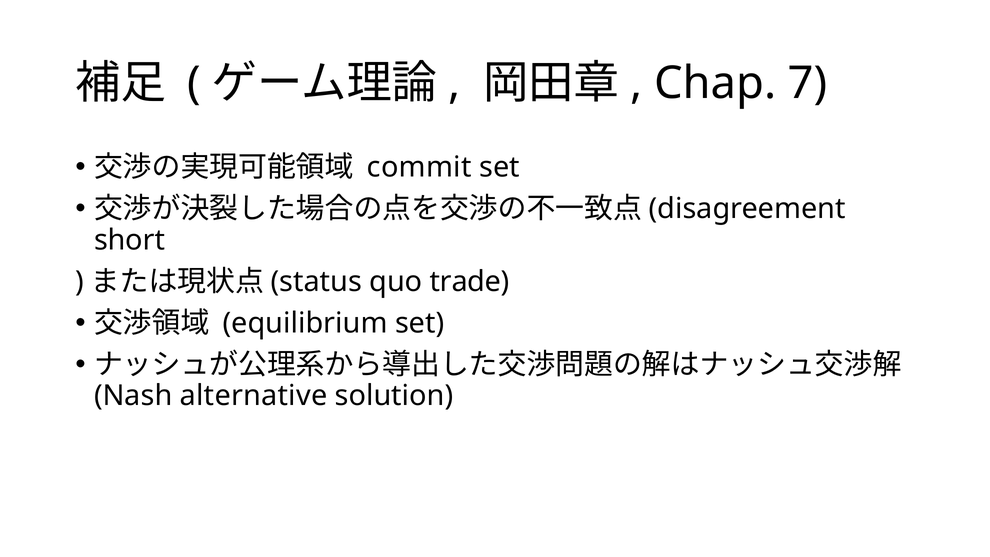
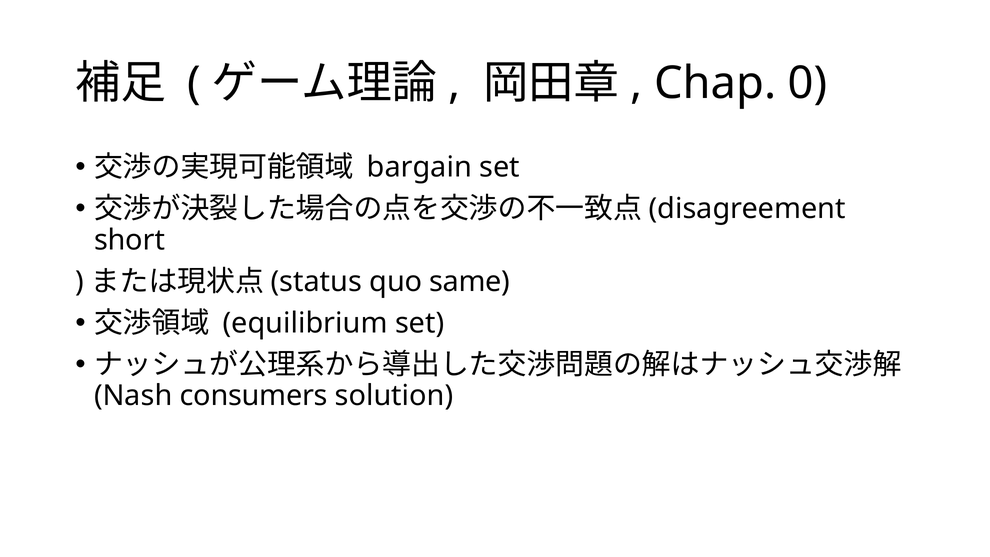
7: 7 -> 0
commit: commit -> bargain
trade: trade -> same
alternative: alternative -> consumers
